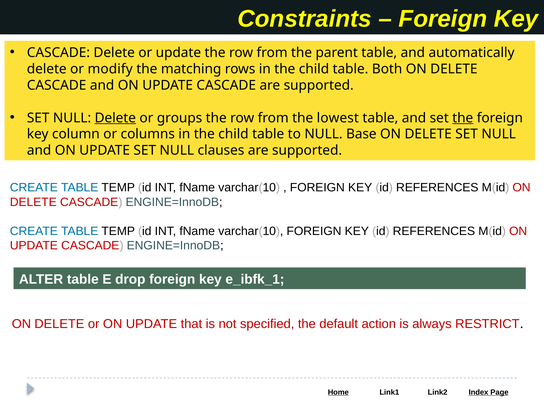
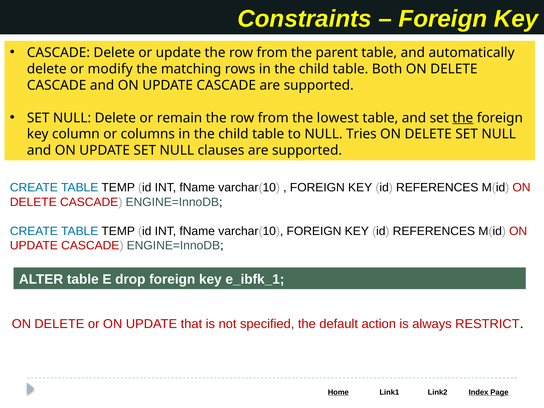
Delete at (115, 118) underline: present -> none
groups: groups -> remain
Base: Base -> Tries
